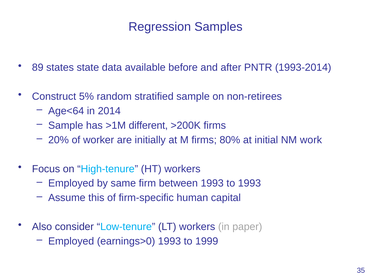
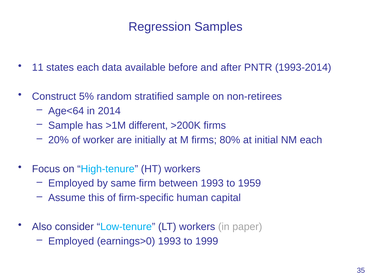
89: 89 -> 11
states state: state -> each
NM work: work -> each
to 1993: 1993 -> 1959
